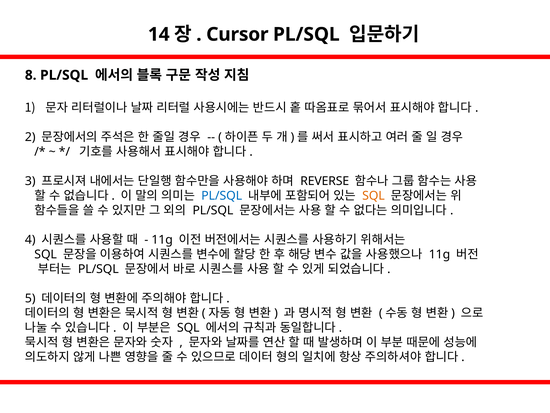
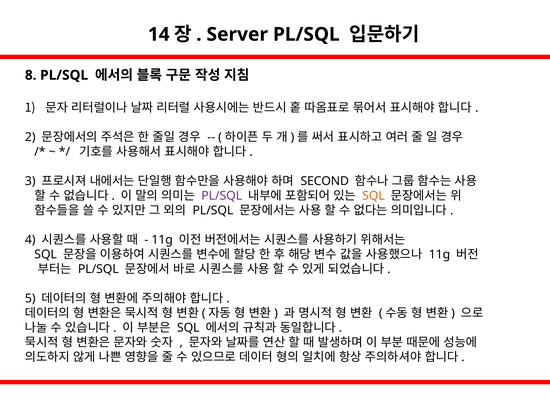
Cursor: Cursor -> Server
REVERSE: REVERSE -> SECOND
PL/SQL at (222, 196) colour: blue -> purple
